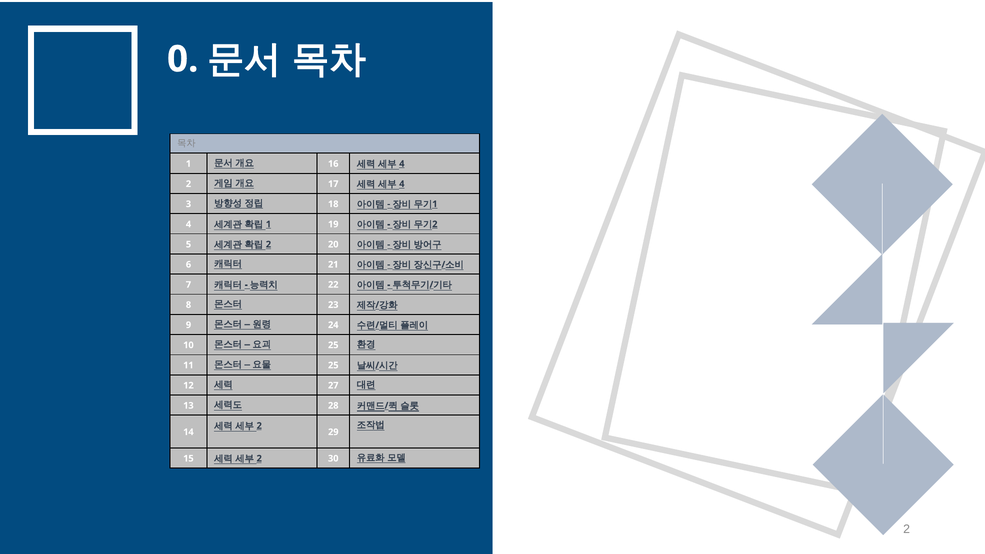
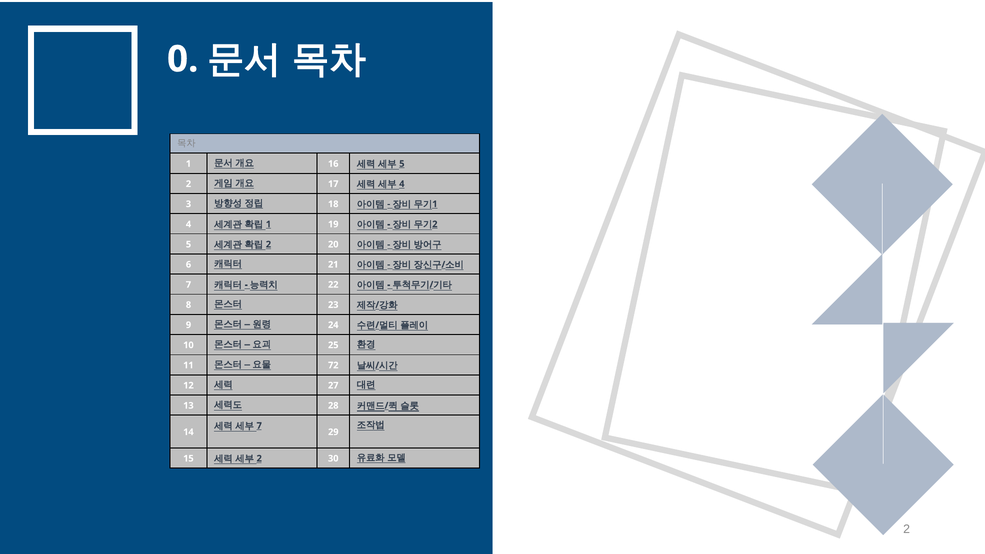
4 at (402, 164): 4 -> 5
25 at (333, 365): 25 -> 72
2 at (259, 426): 2 -> 7
